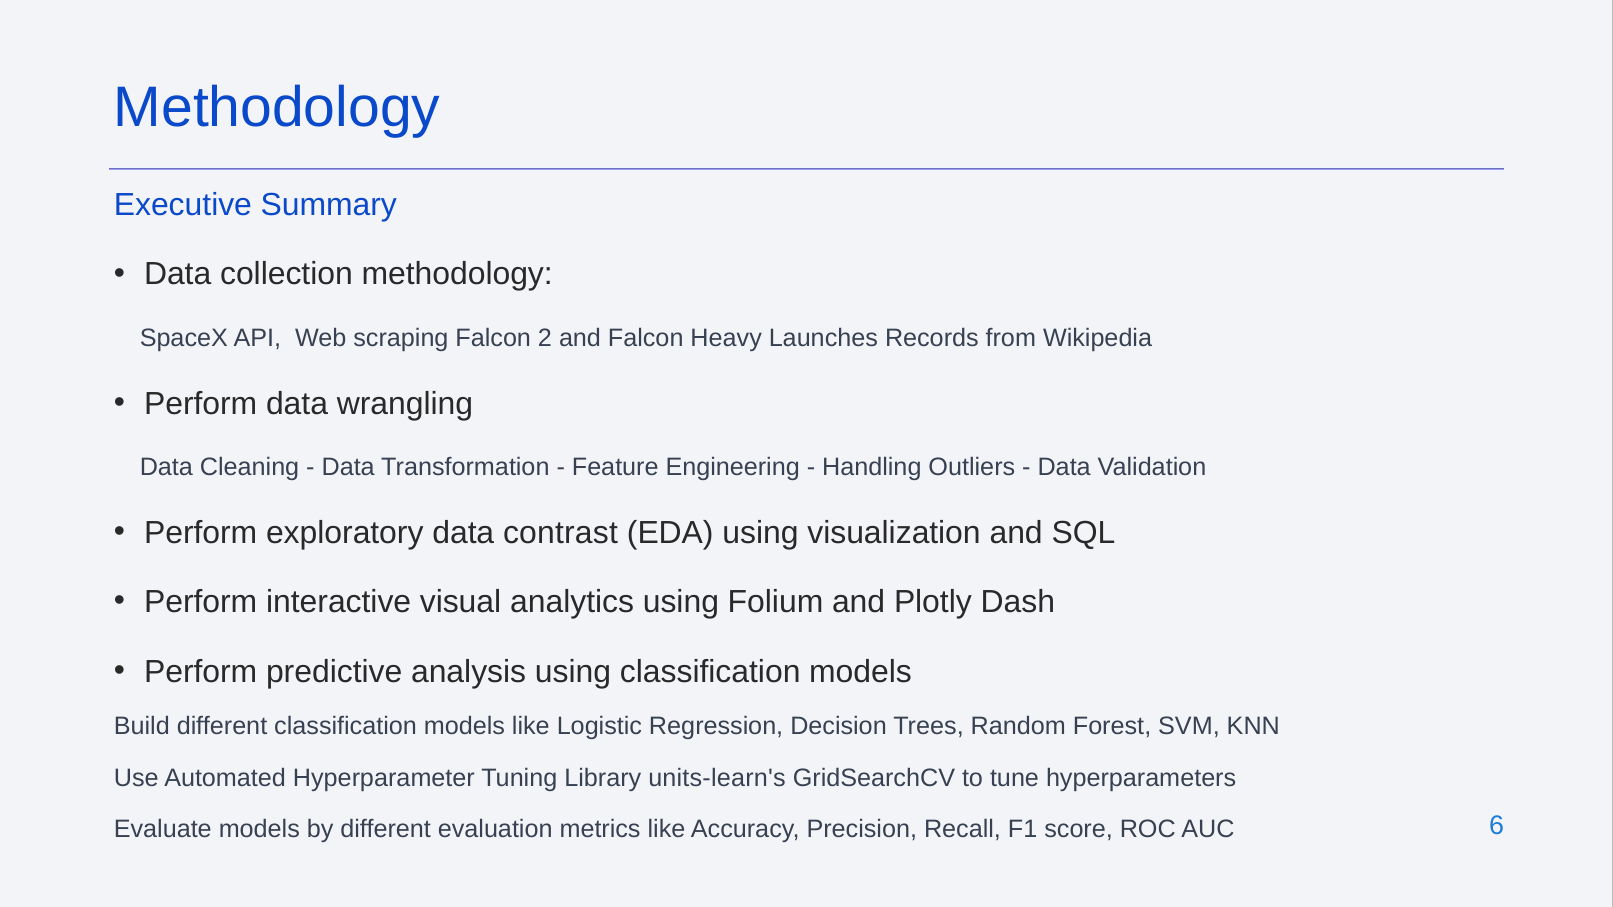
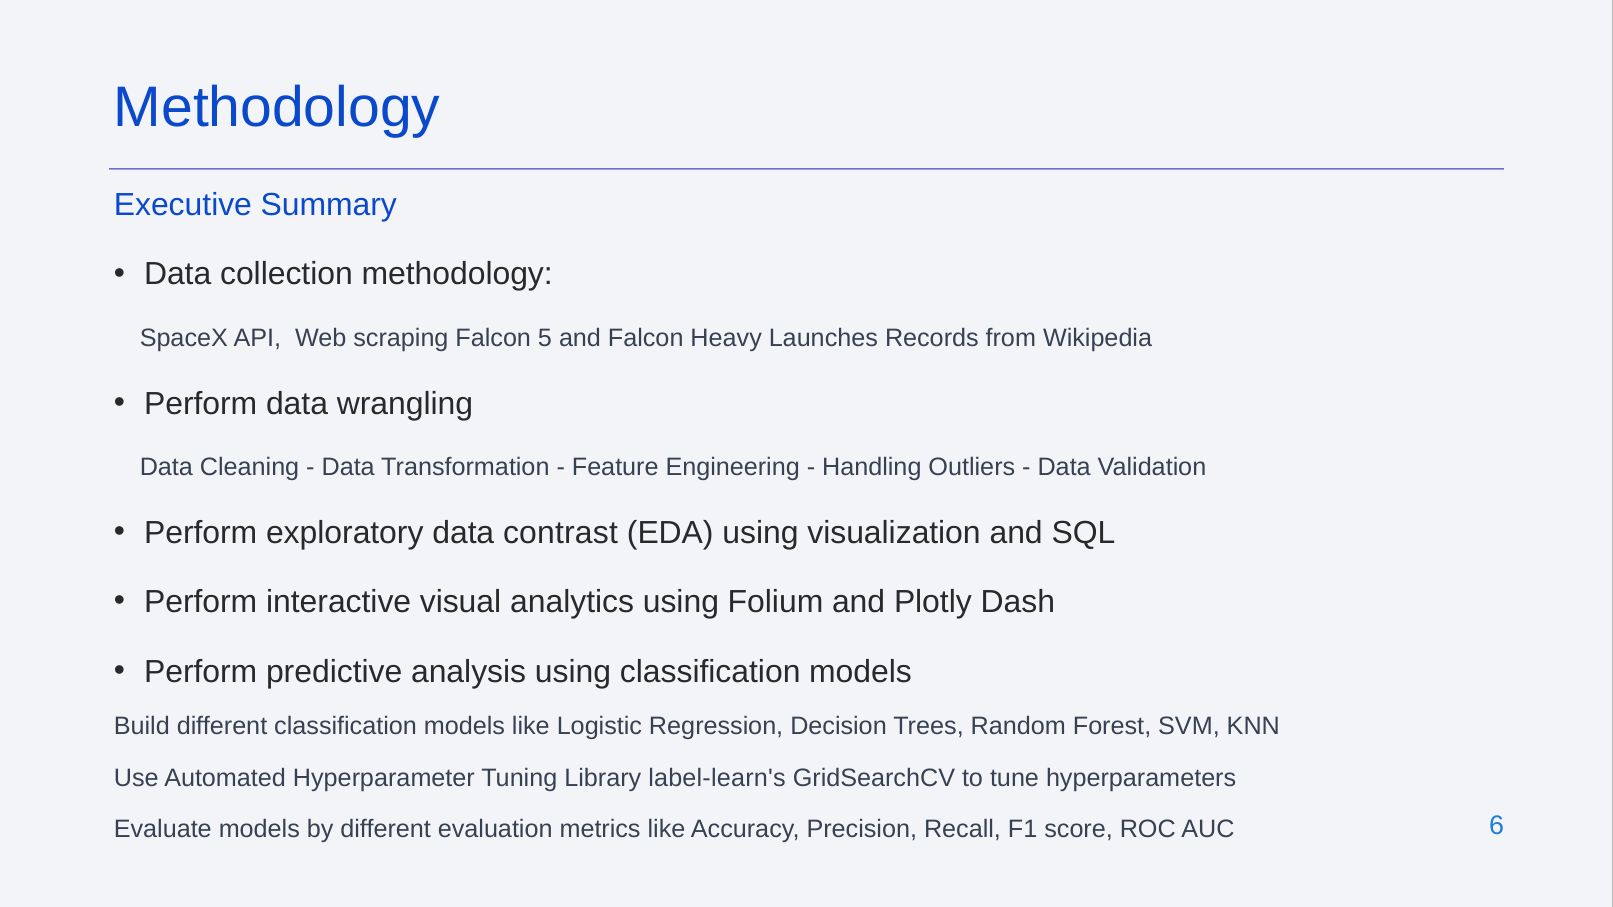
2: 2 -> 5
units-learn's: units-learn's -> label-learn's
